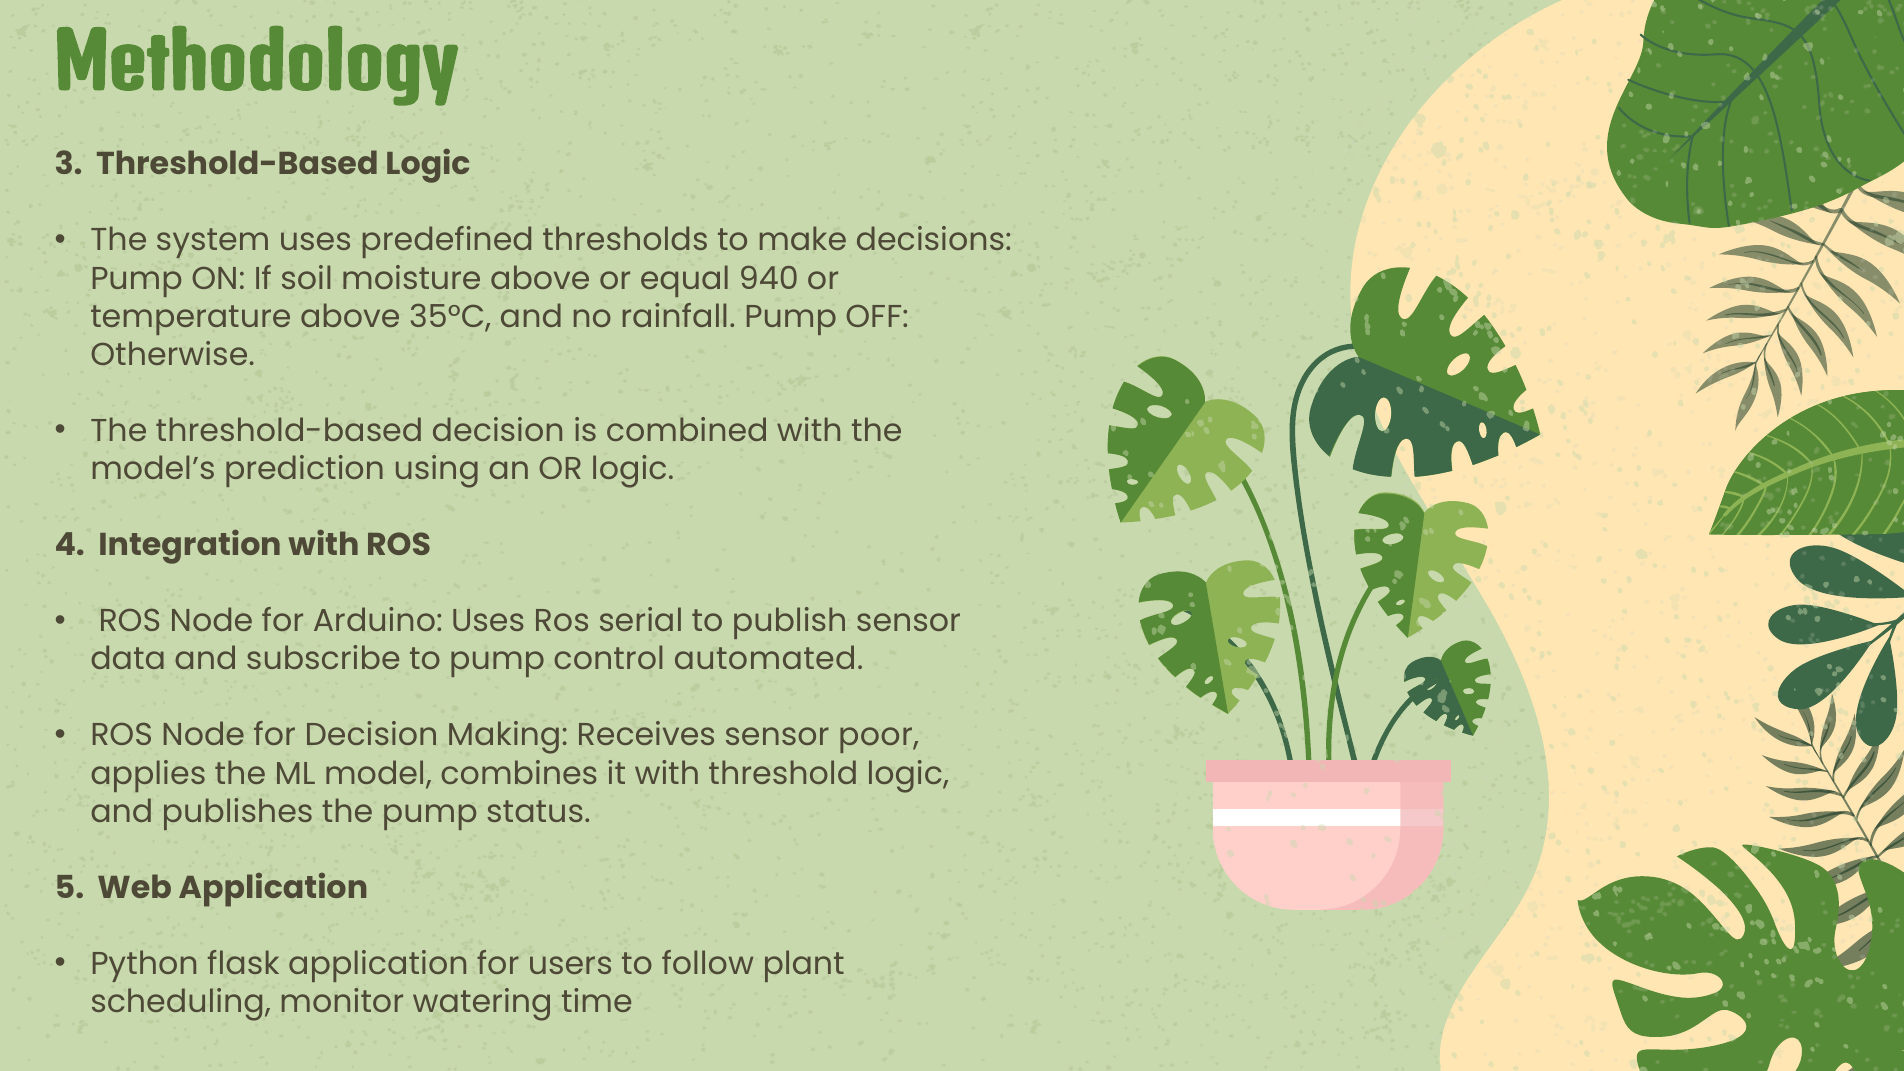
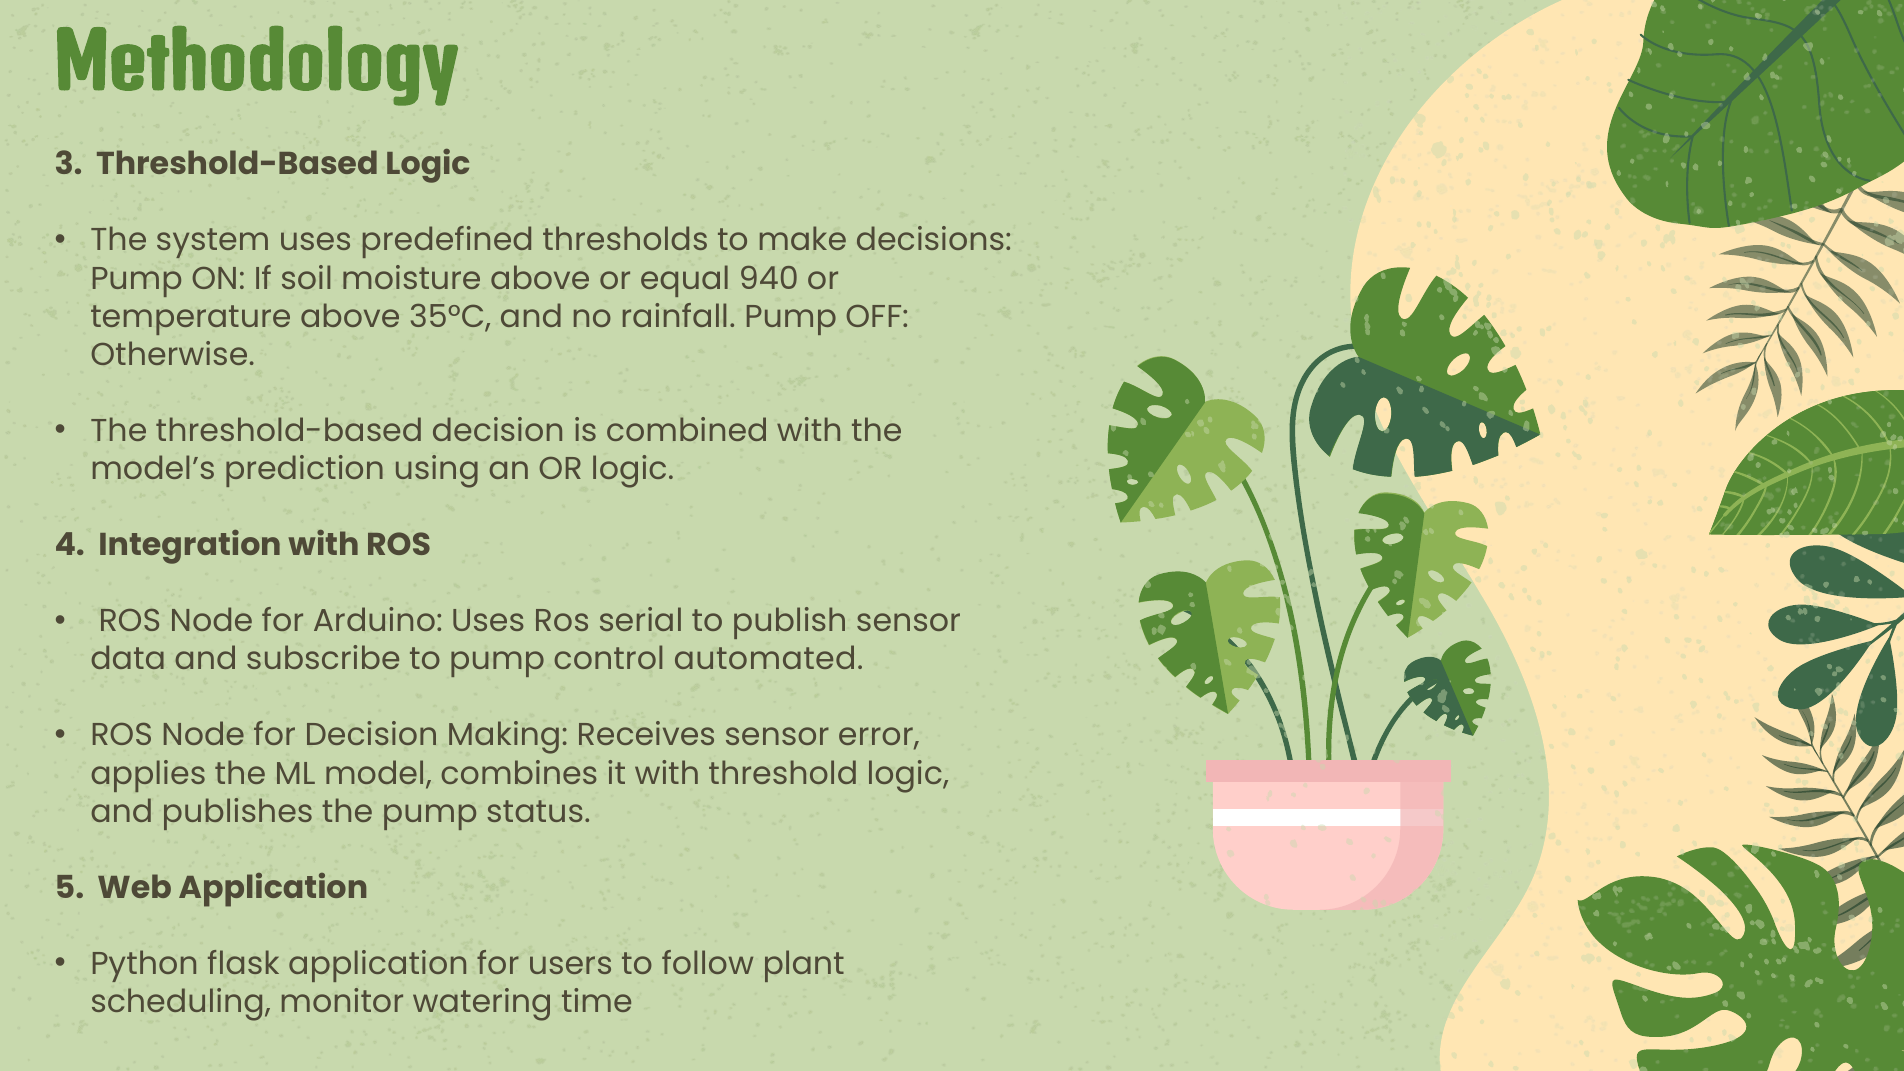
poor: poor -> error
